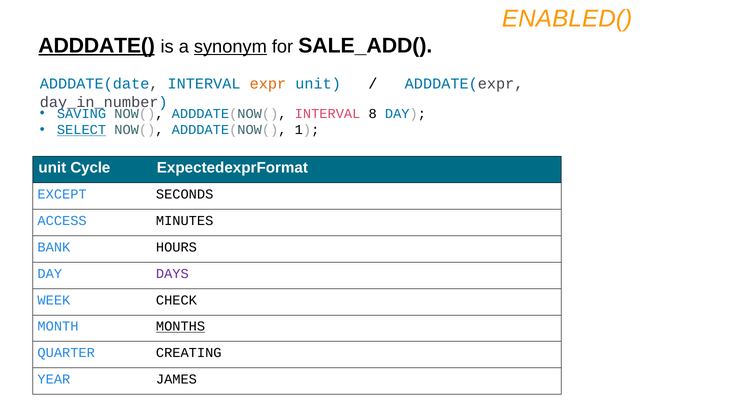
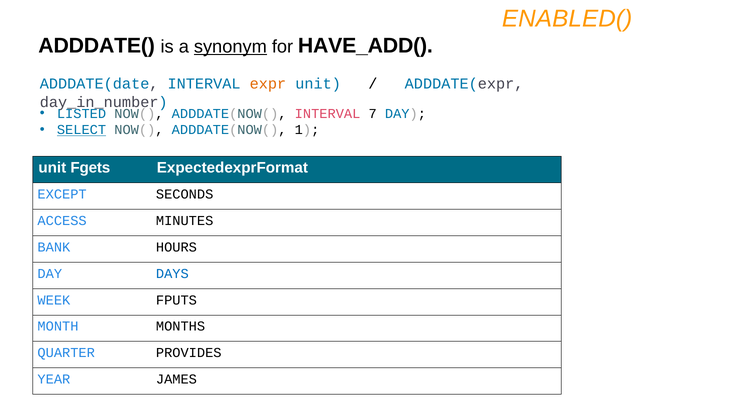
ADDDATE( underline: present -> none
SALE_ADD(: SALE_ADD( -> HAVE_ADD(
SAVING: SAVING -> LISTED
8: 8 -> 7
Cycle: Cycle -> Fgets
DAYS colour: purple -> blue
CHECK: CHECK -> FPUTS
MONTHS underline: present -> none
CREATING: CREATING -> PROVIDES
